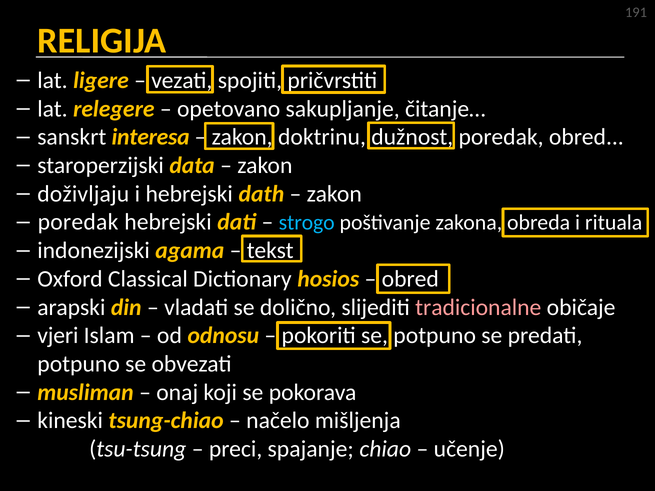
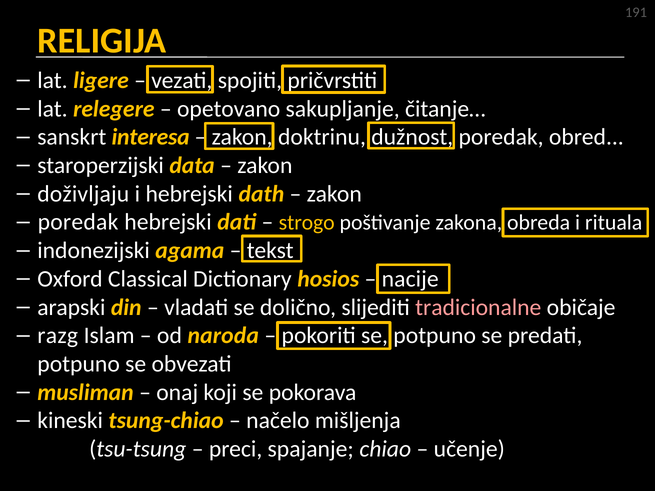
strogo colour: light blue -> yellow
obred at (410, 279): obred -> nacije
vjeri: vjeri -> razg
odnosu: odnosu -> naroda
